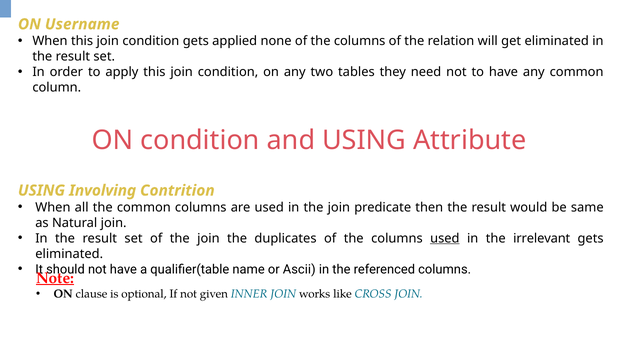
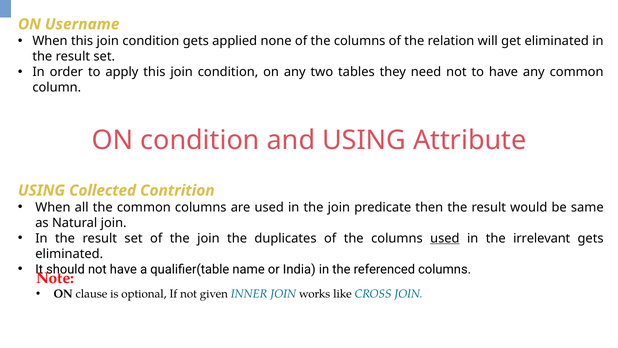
Involving: Involving -> Collected
Ascii: Ascii -> India
Note underline: present -> none
